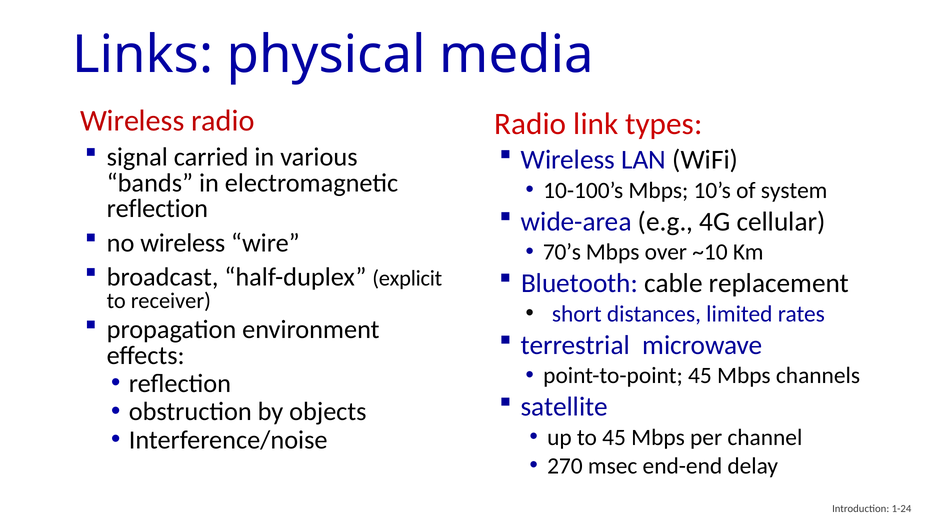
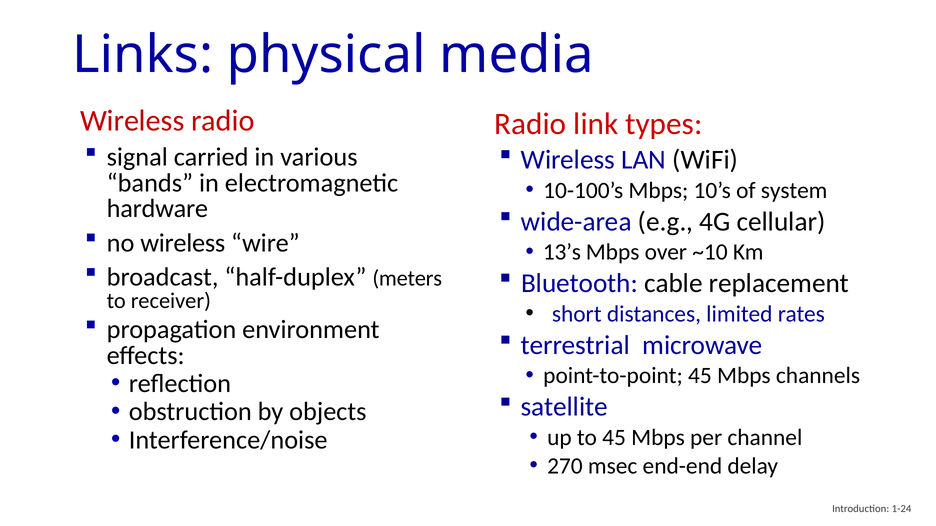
reflection at (157, 209): reflection -> hardware
70’s: 70’s -> 13’s
explicit: explicit -> meters
